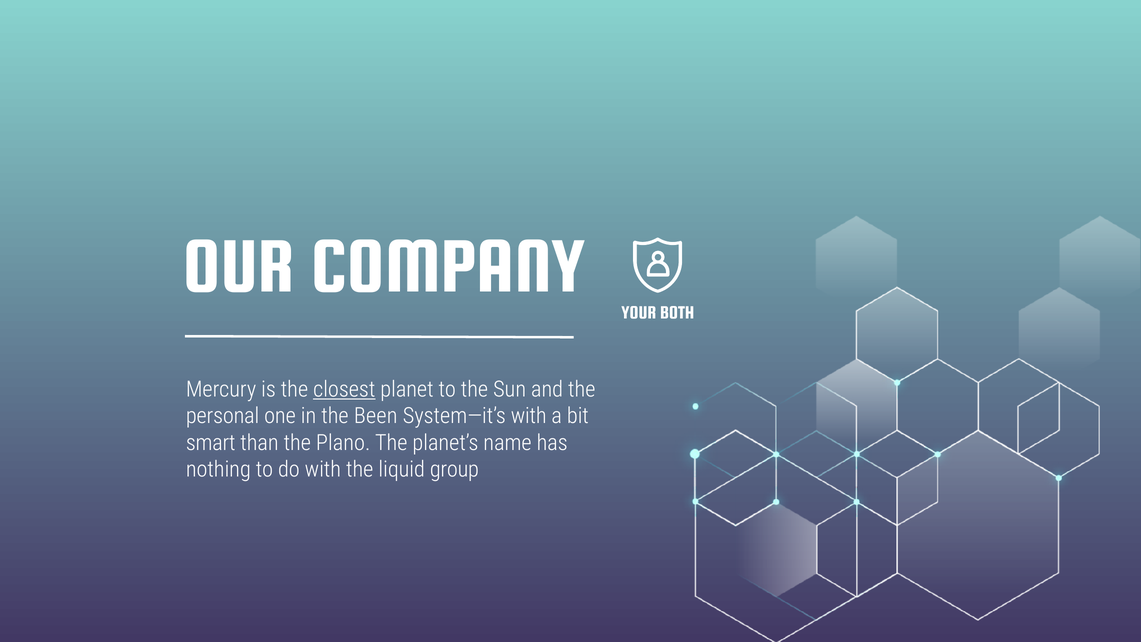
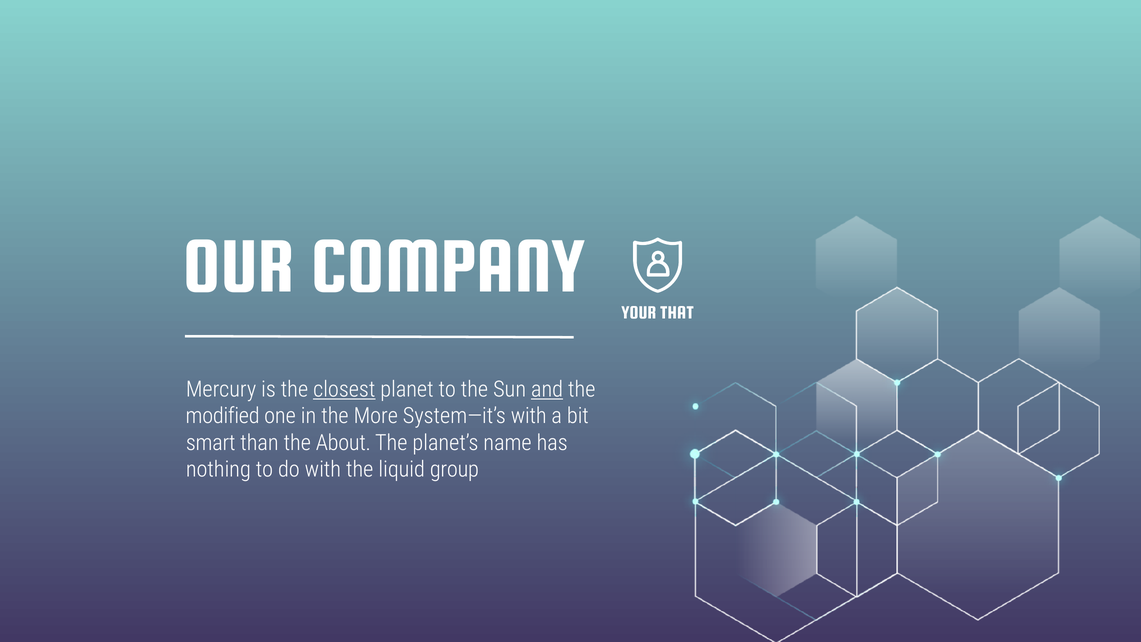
BOTH: BOTH -> THAT
and underline: none -> present
personal: personal -> modified
Been: Been -> More
Plano: Plano -> About
